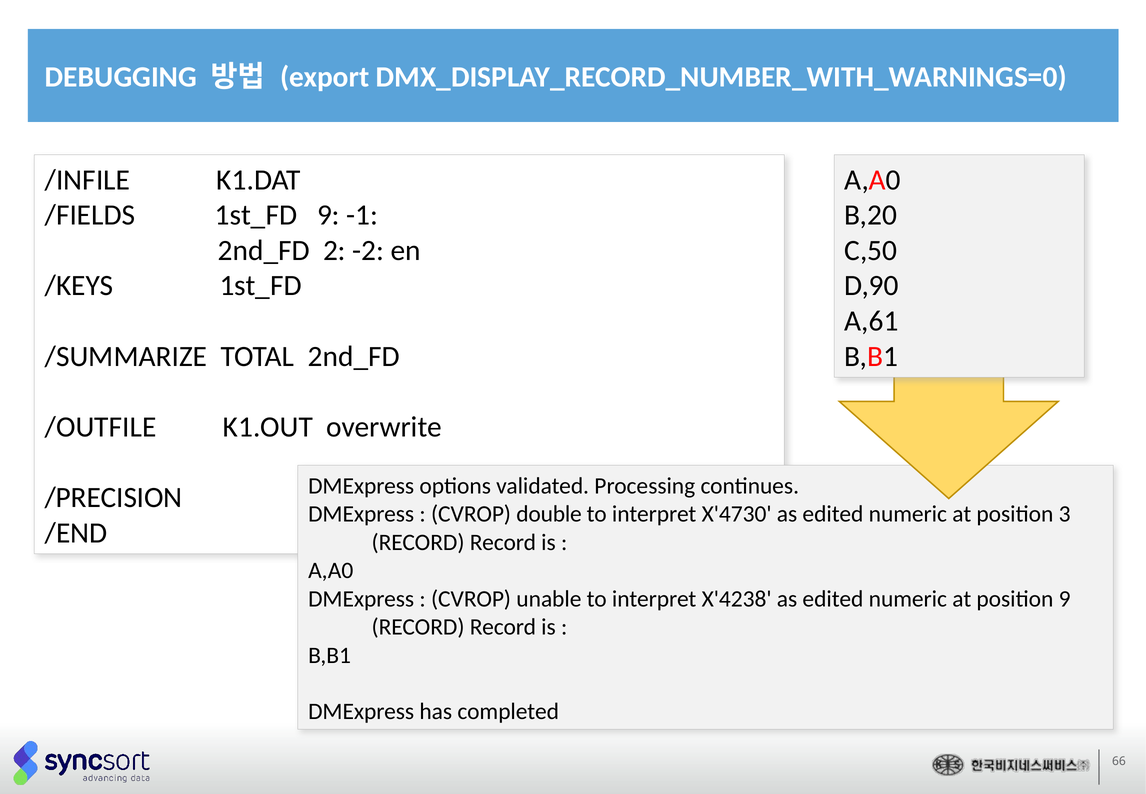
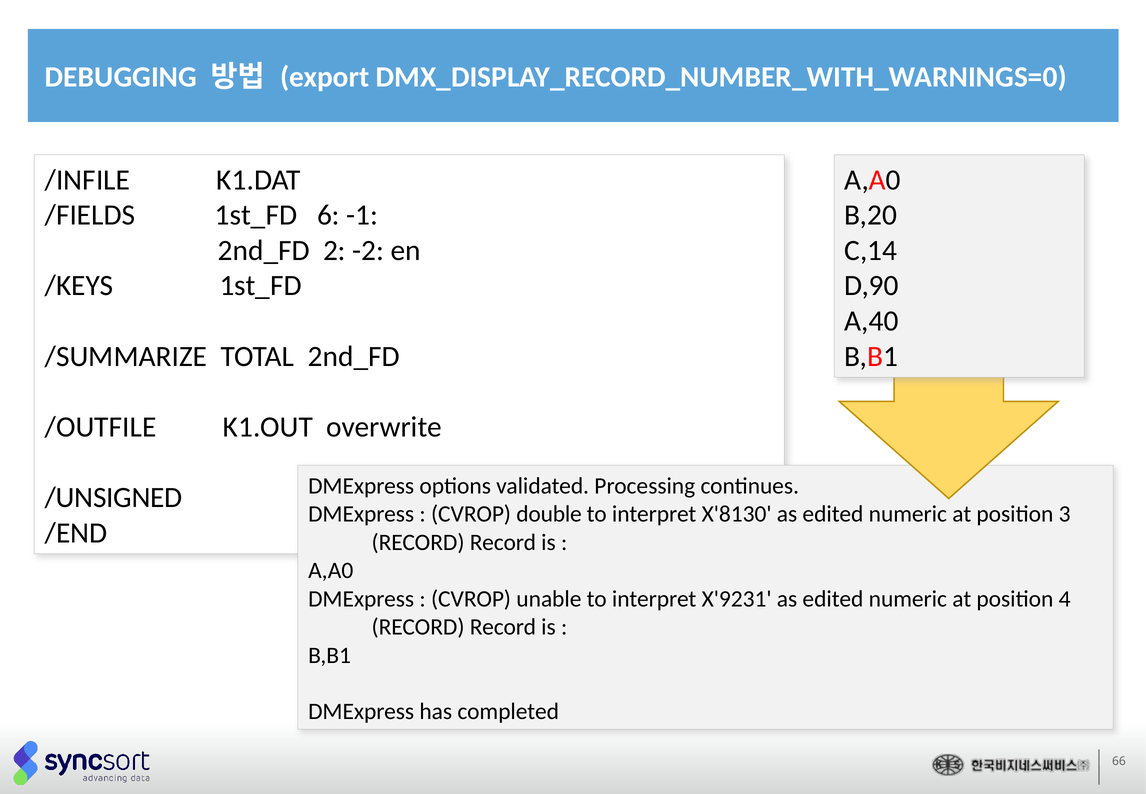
1st_FD 9: 9 -> 6
C,50: C,50 -> C,14
A,61: A,61 -> A,40
/PRECISION: /PRECISION -> /UNSIGNED
X'4730: X'4730 -> X'8130
X'4238: X'4238 -> X'9231
position 9: 9 -> 4
